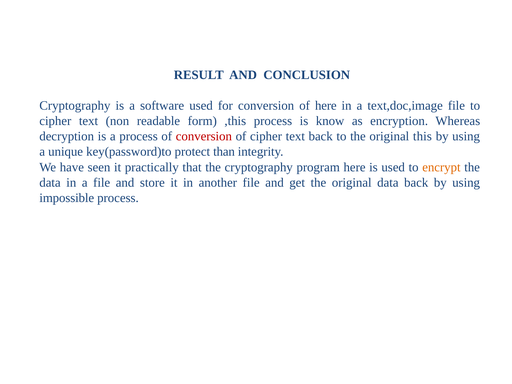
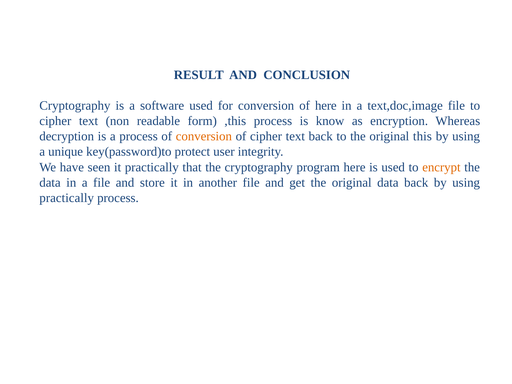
conversion at (204, 136) colour: red -> orange
than: than -> user
impossible at (67, 198): impossible -> practically
